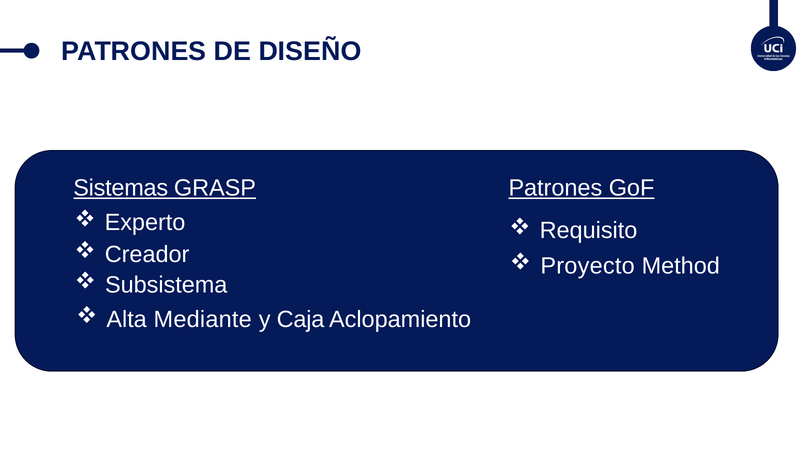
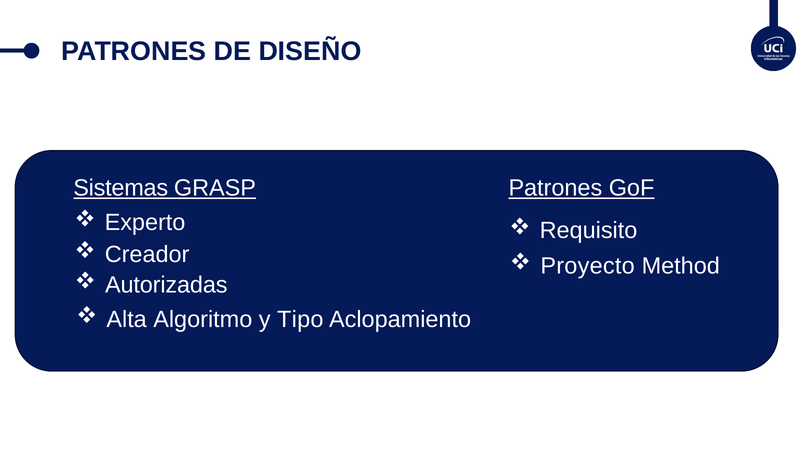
Subsistema: Subsistema -> Autorizadas
Mediante: Mediante -> Algoritmo
Caja: Caja -> Tipo
